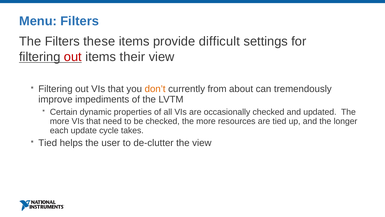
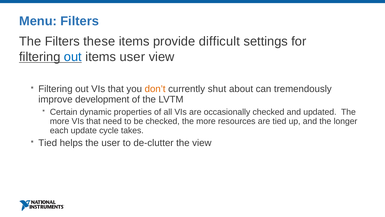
out at (73, 57) colour: red -> blue
items their: their -> user
from: from -> shut
impediments: impediments -> development
